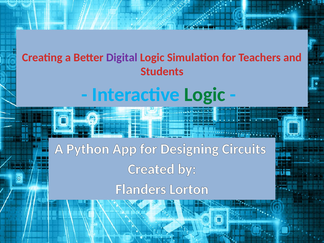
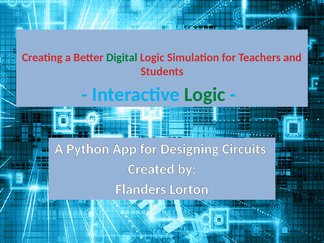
Digital colour: purple -> green
